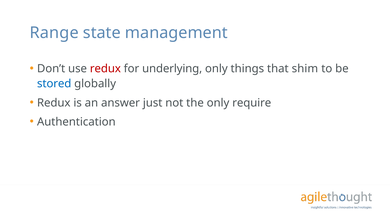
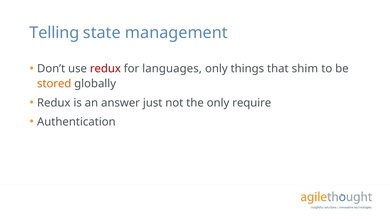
Range: Range -> Telling
underlying: underlying -> languages
stored colour: blue -> orange
